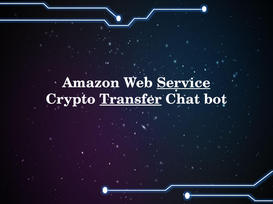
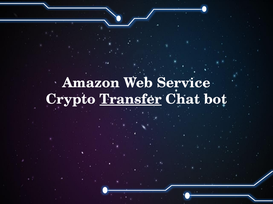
Service underline: present -> none
